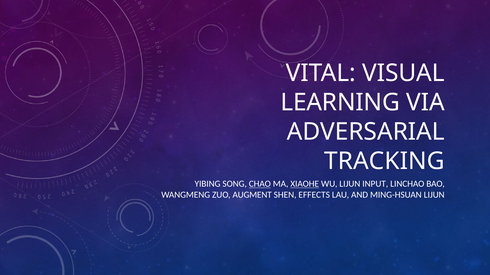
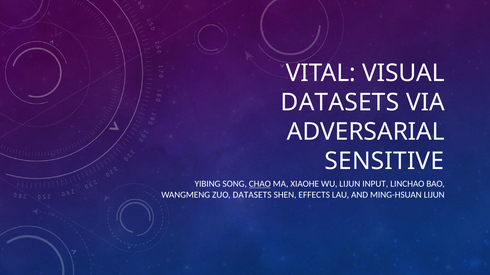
LEARNING at (340, 103): LEARNING -> DATASETS
TRACKING: TRACKING -> SENSITIVE
XIAOHE underline: present -> none
ZUO AUGMENT: AUGMENT -> DATASETS
